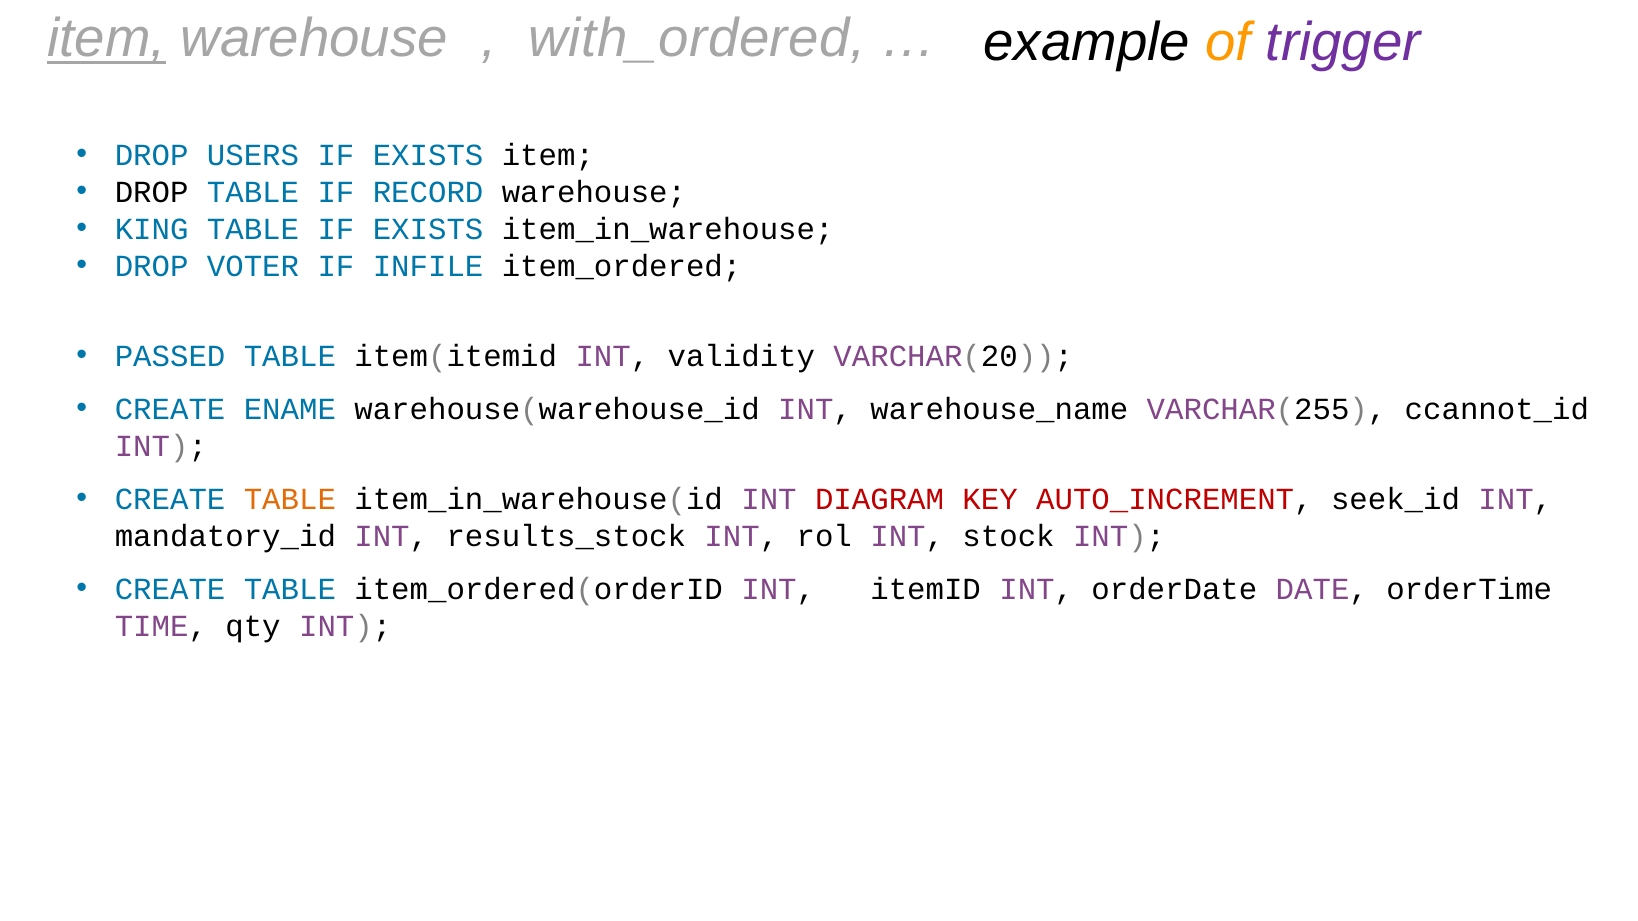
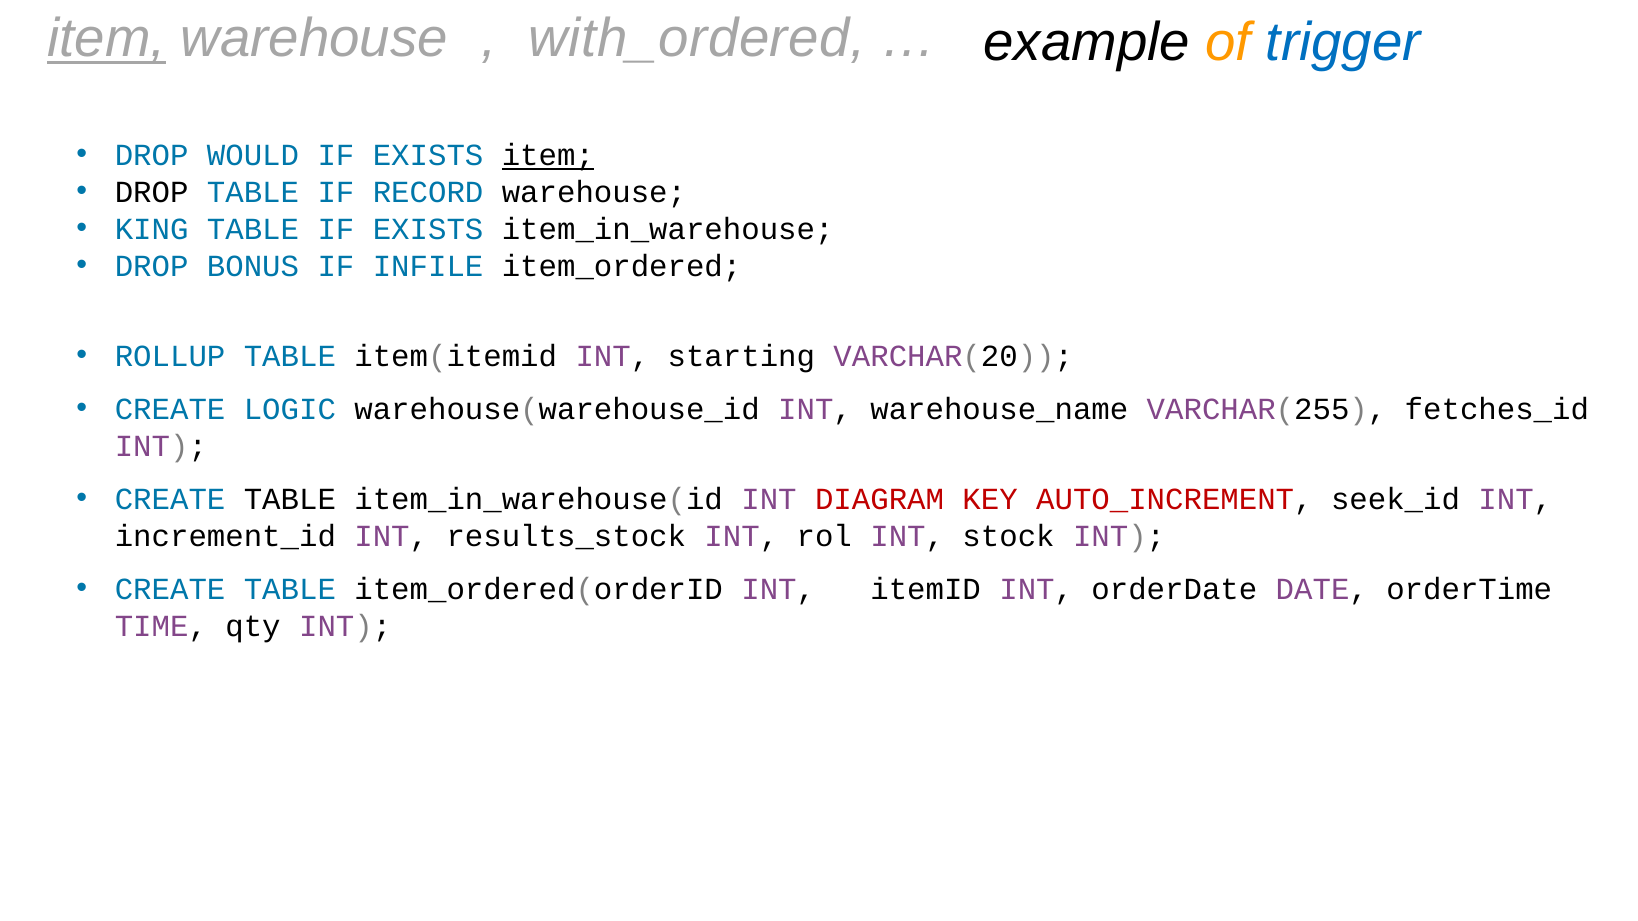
trigger colour: purple -> blue
USERS: USERS -> WOULD
item at (548, 155) underline: none -> present
VOTER: VOTER -> BONUS
PASSED: PASSED -> ROLLUP
validity: validity -> starting
ENAME: ENAME -> LOGIC
ccannot_id: ccannot_id -> fetches_id
TABLE at (290, 499) colour: orange -> black
mandatory_id: mandatory_id -> increment_id
